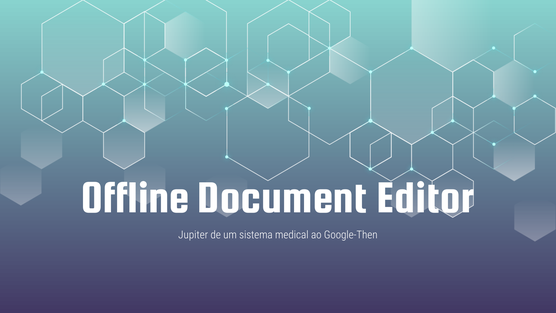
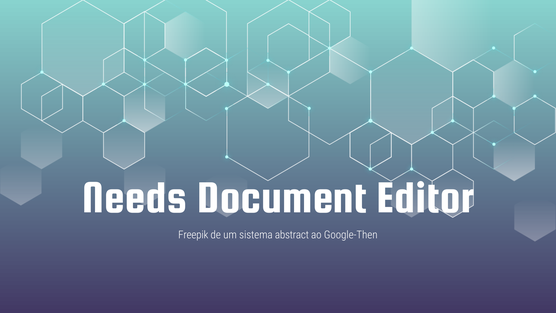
Offline: Offline -> Needs
Jupiter: Jupiter -> Freepik
medical: medical -> abstract
